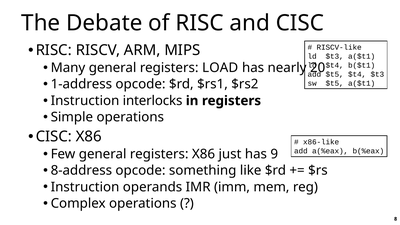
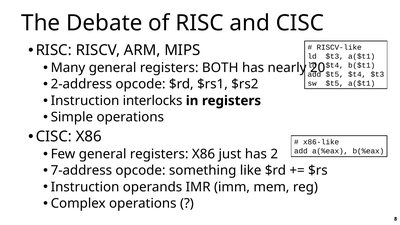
LOAD: LOAD -> BOTH
1-address: 1-address -> 2-address
9: 9 -> 2
8-address: 8-address -> 7-address
